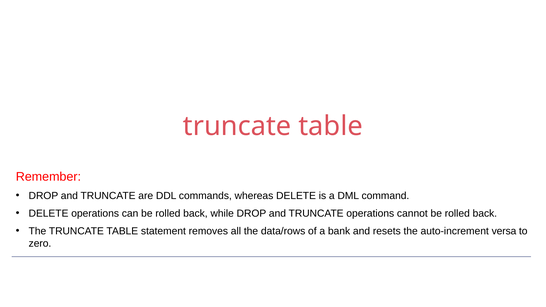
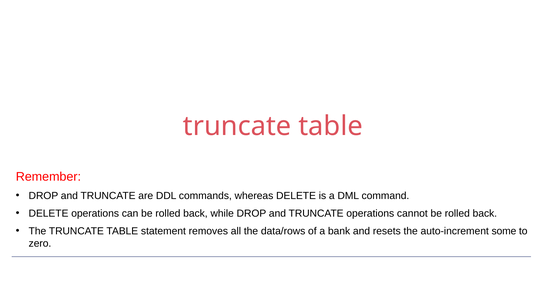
versa: versa -> some
